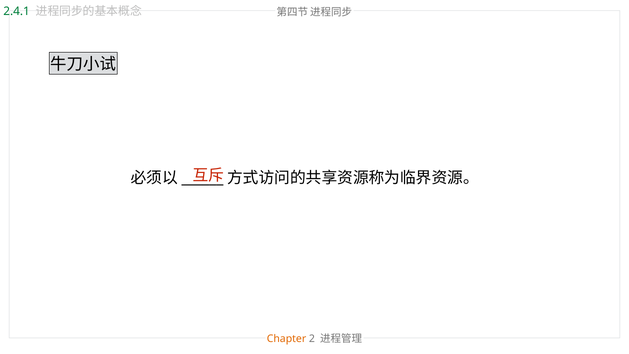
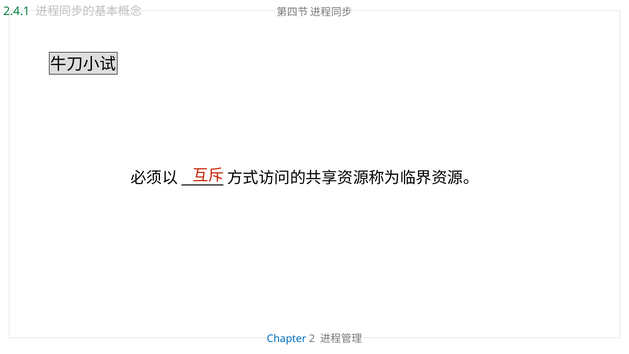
Chapter colour: orange -> blue
